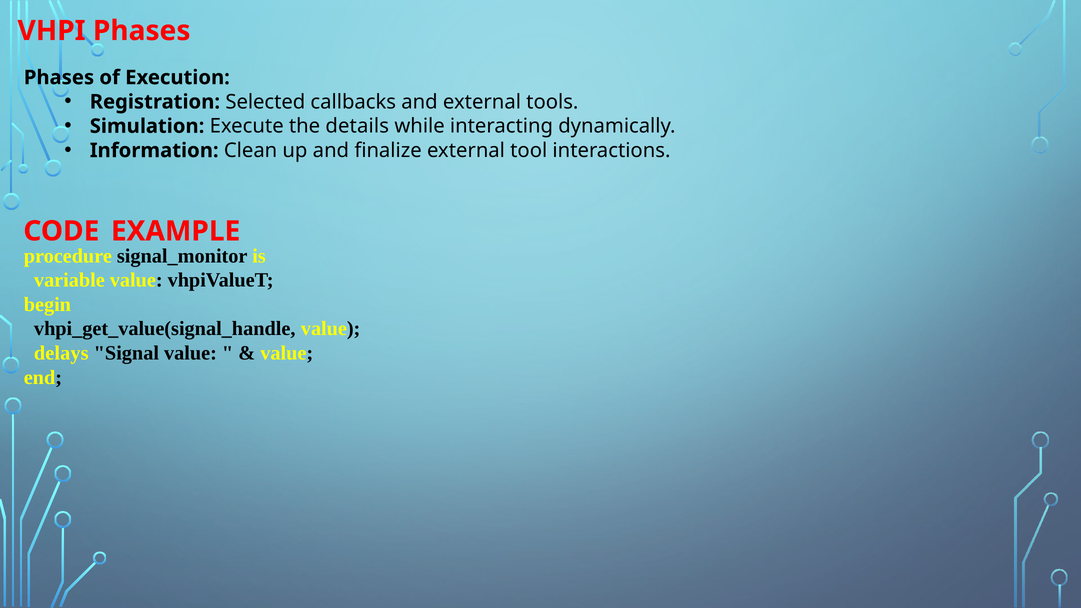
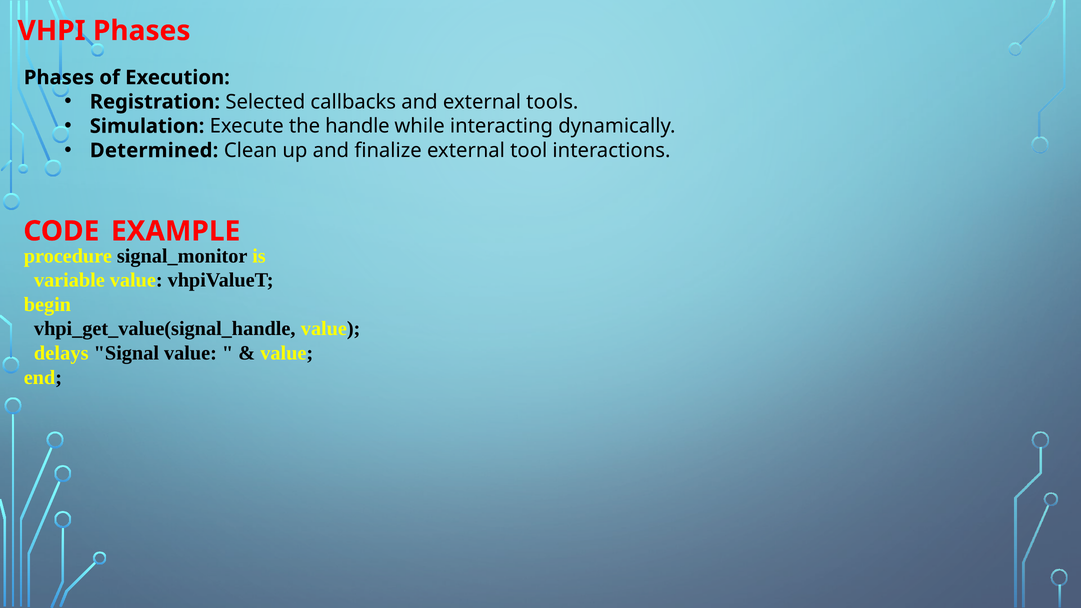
details: details -> handle
Information: Information -> Determined
